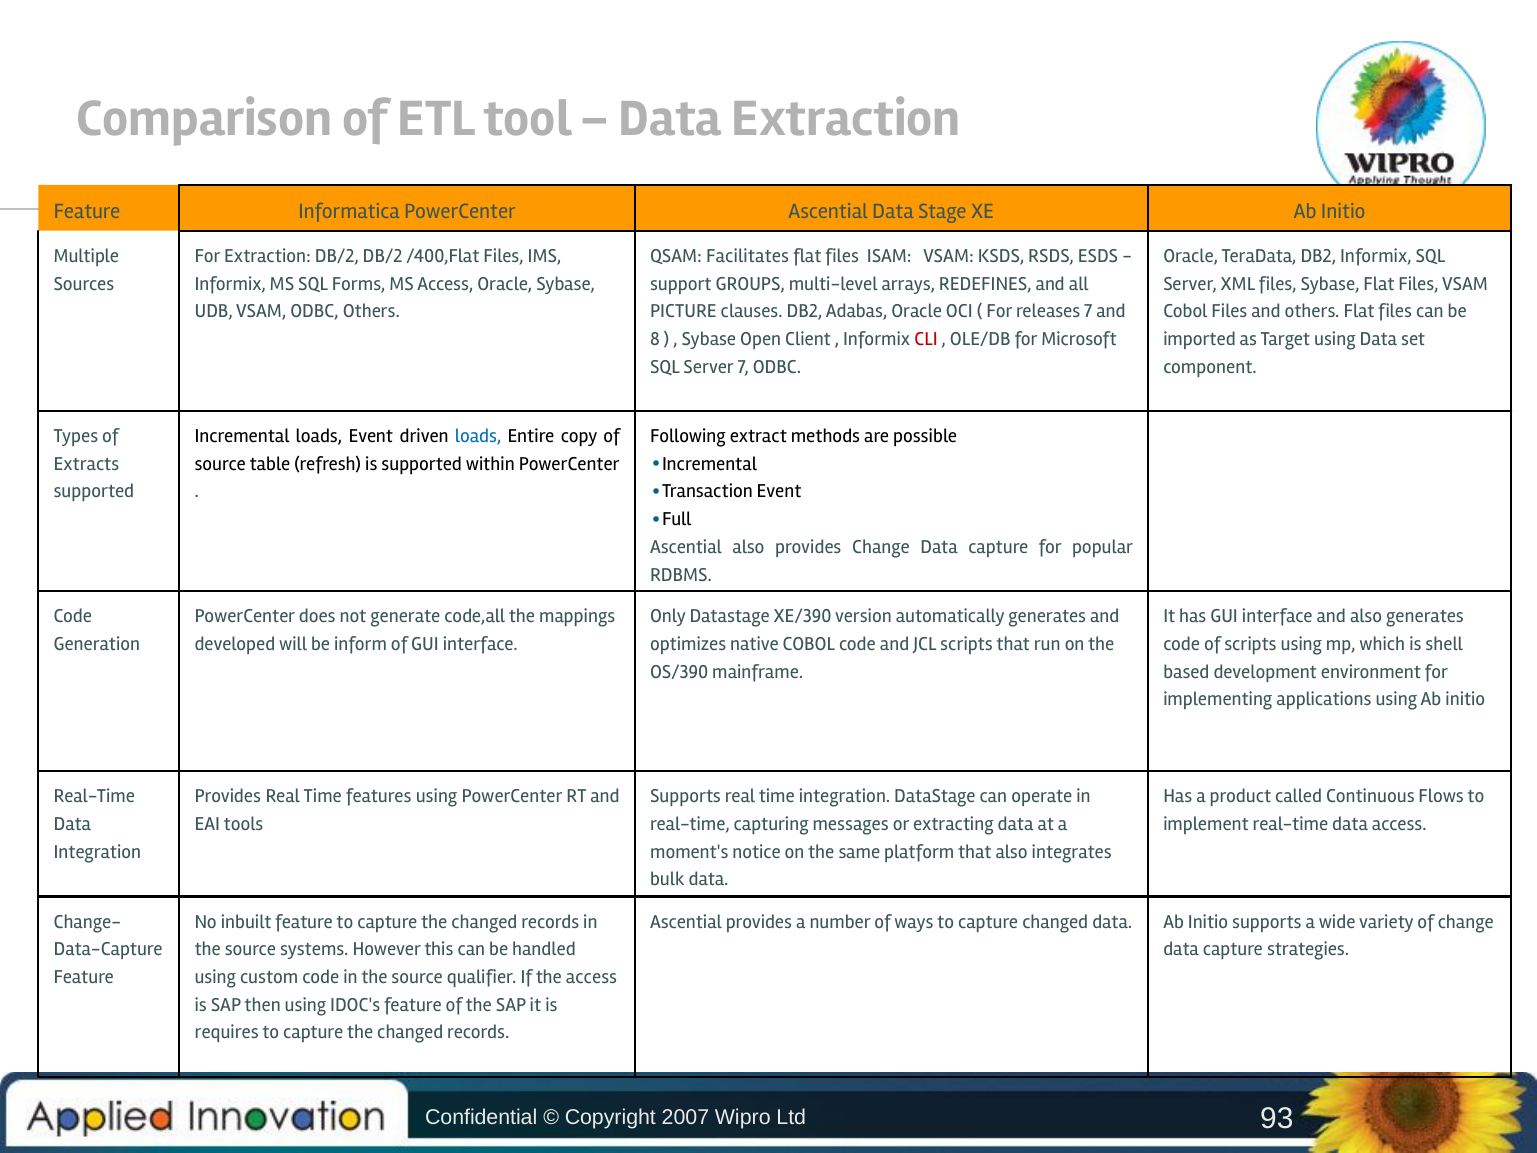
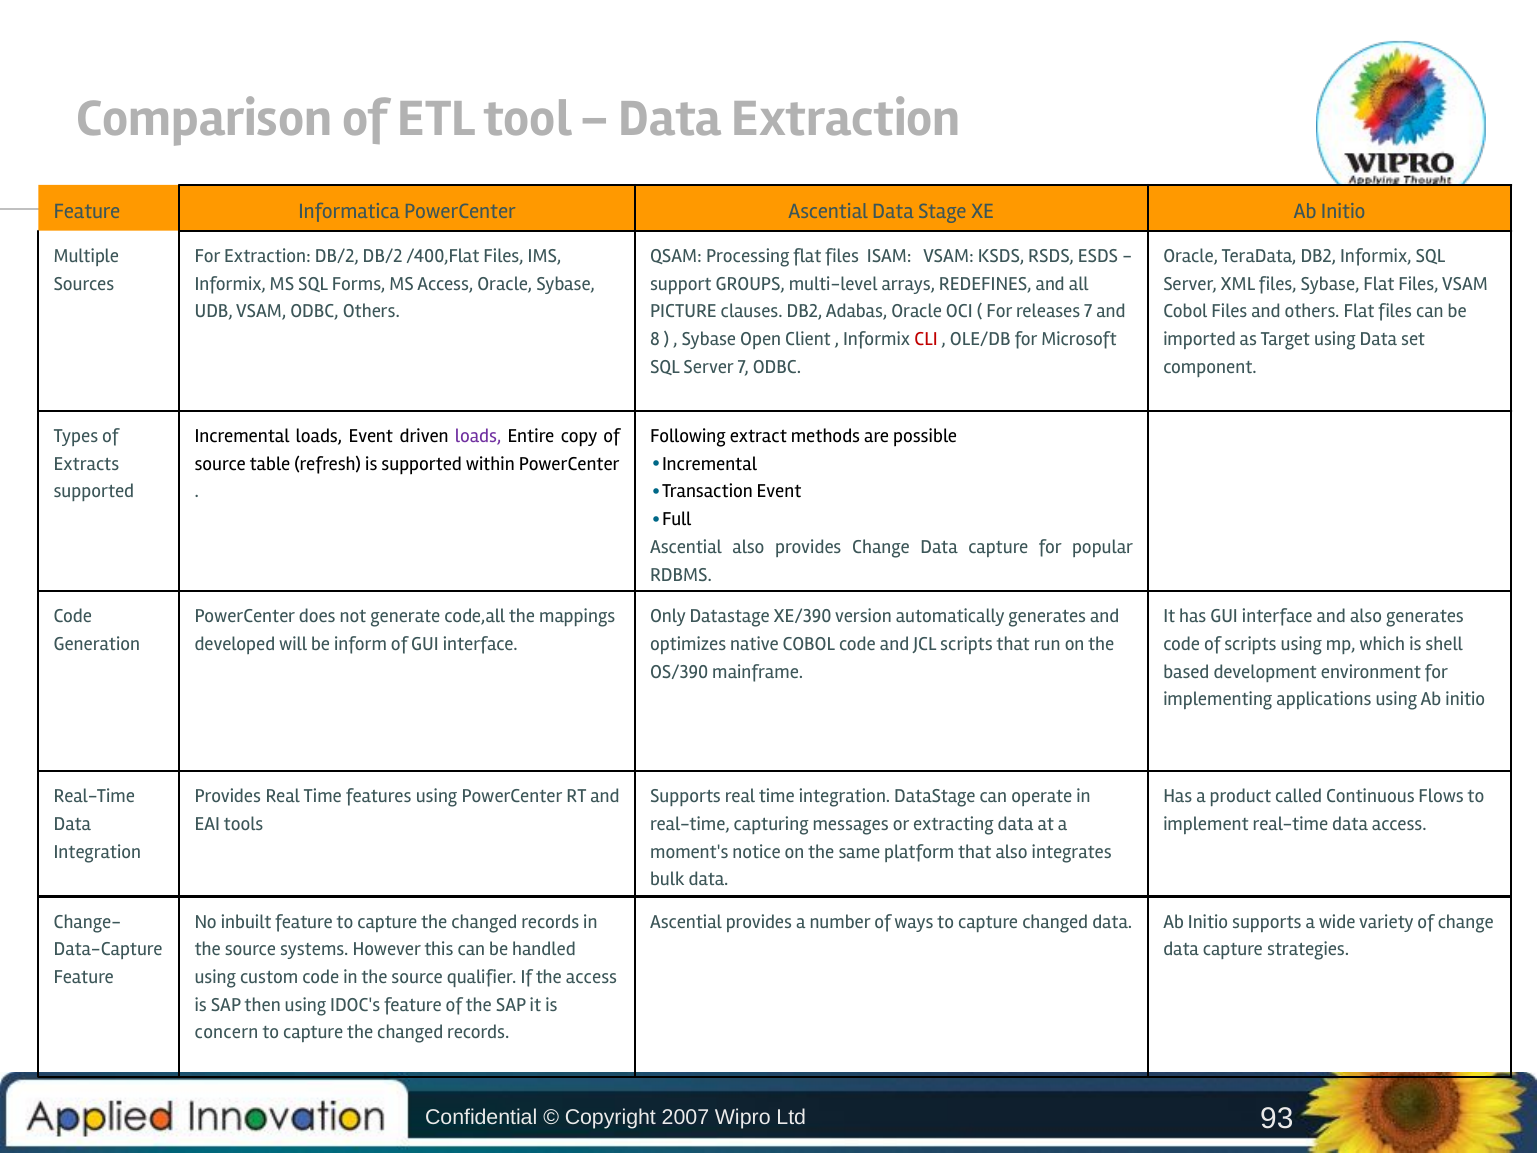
Facilitates: Facilitates -> Processing
loads at (478, 436) colour: blue -> purple
requires: requires -> concern
